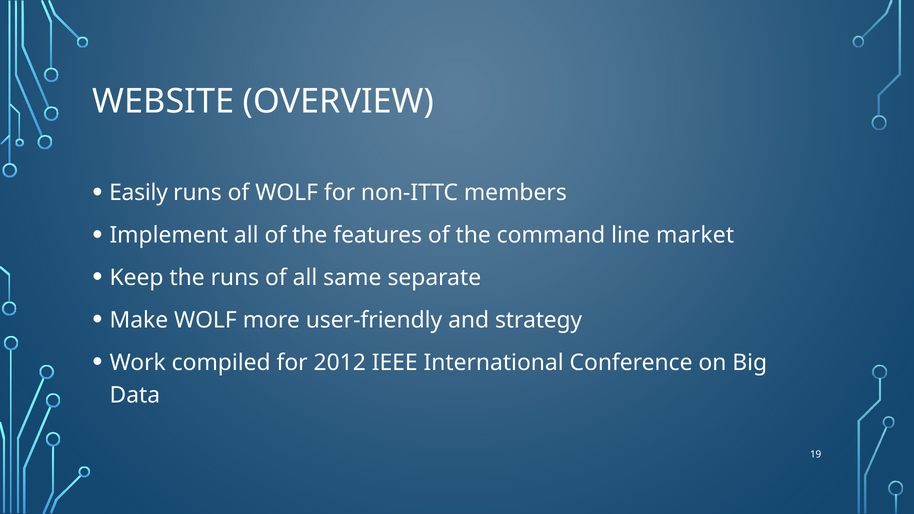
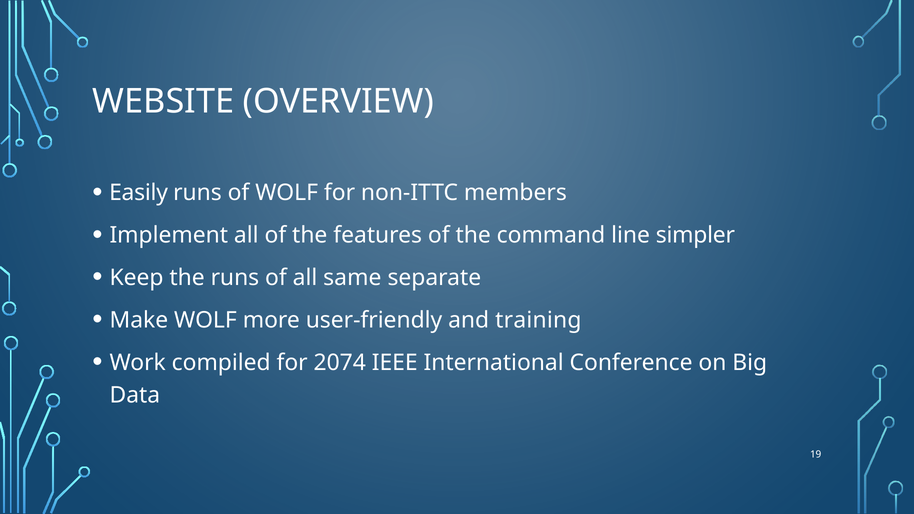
market: market -> simpler
strategy: strategy -> training
2012: 2012 -> 2074
